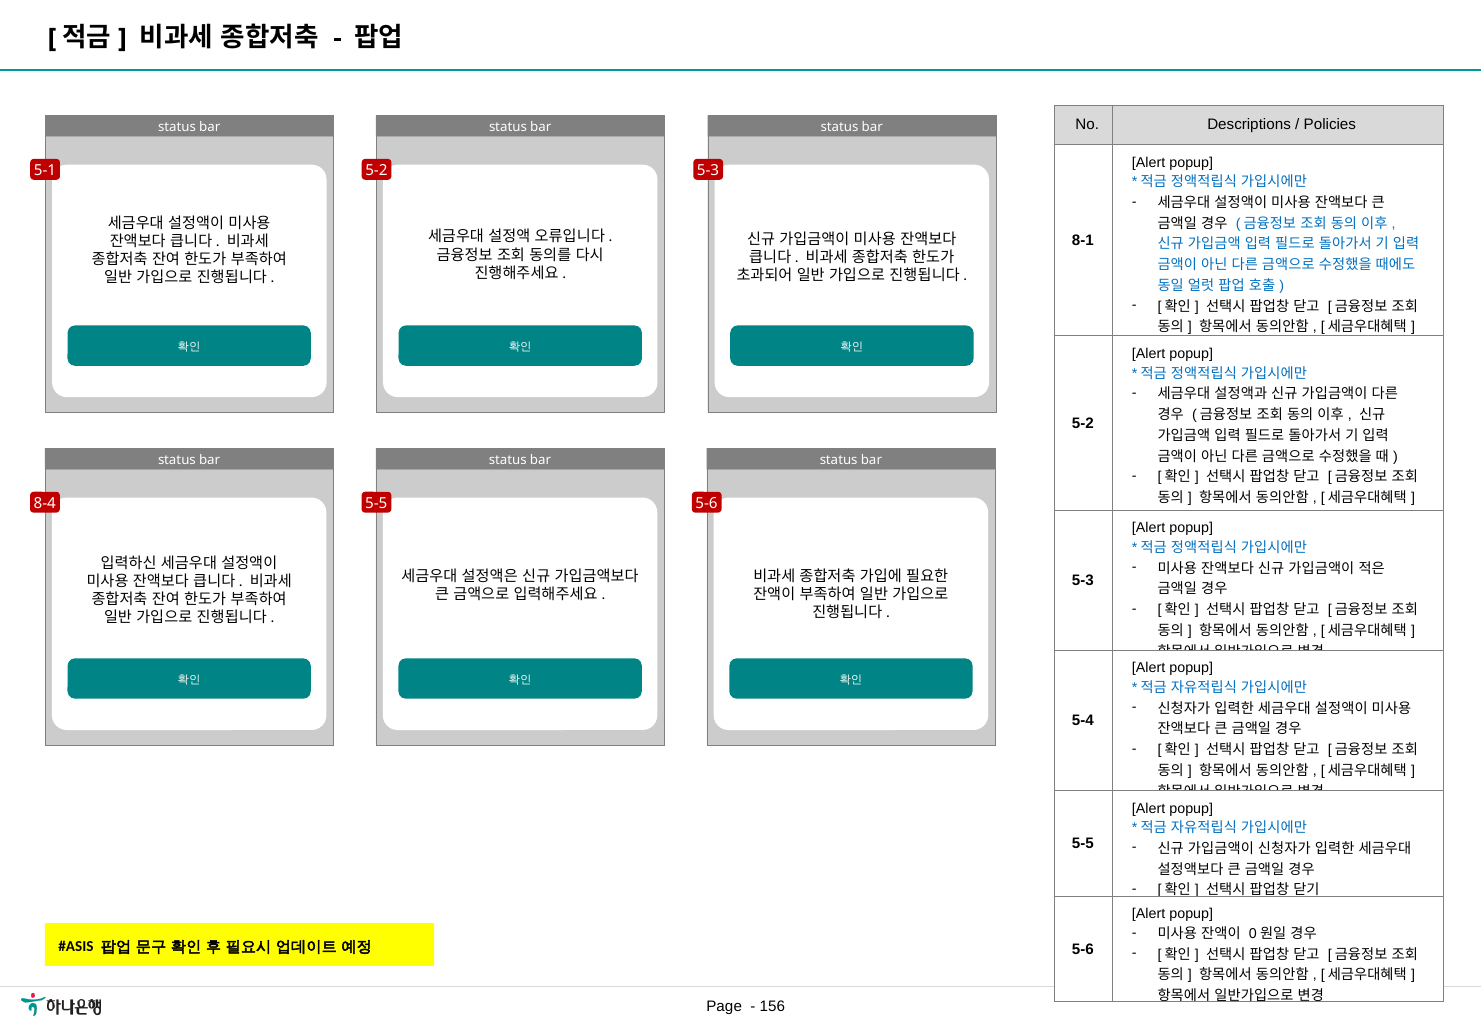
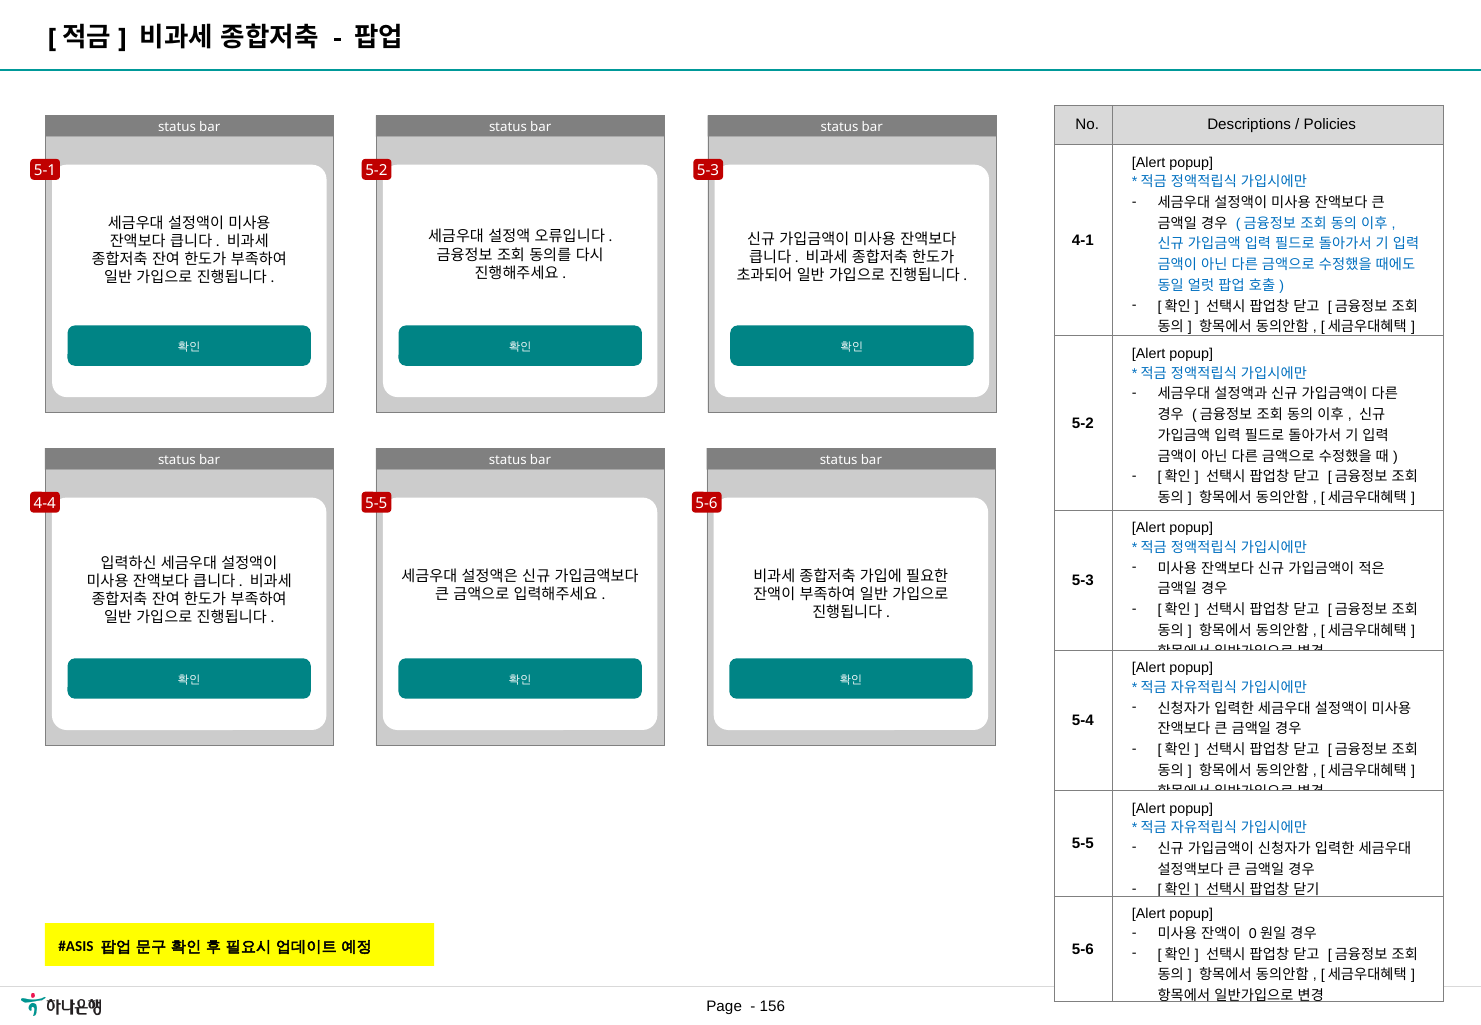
8-1: 8-1 -> 4-1
8-4: 8-4 -> 4-4
